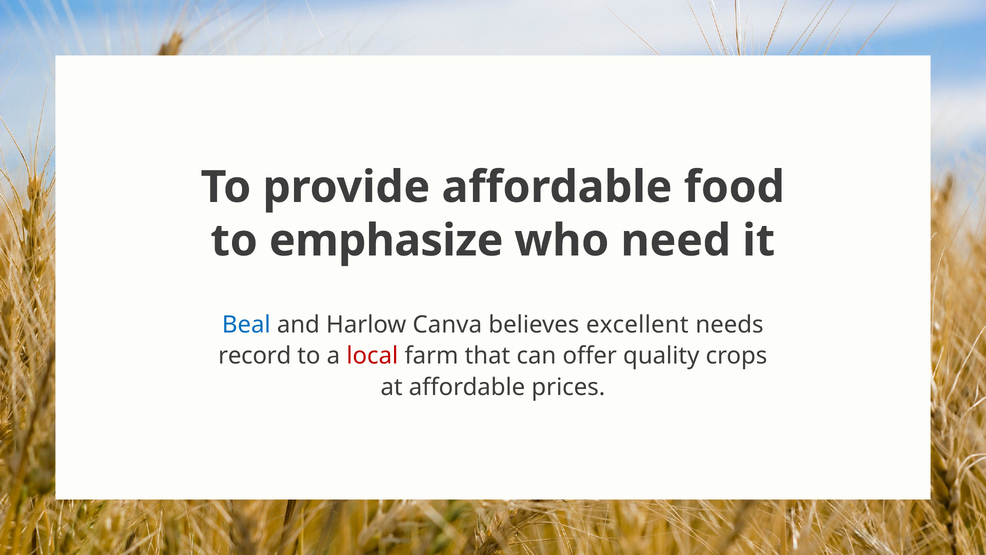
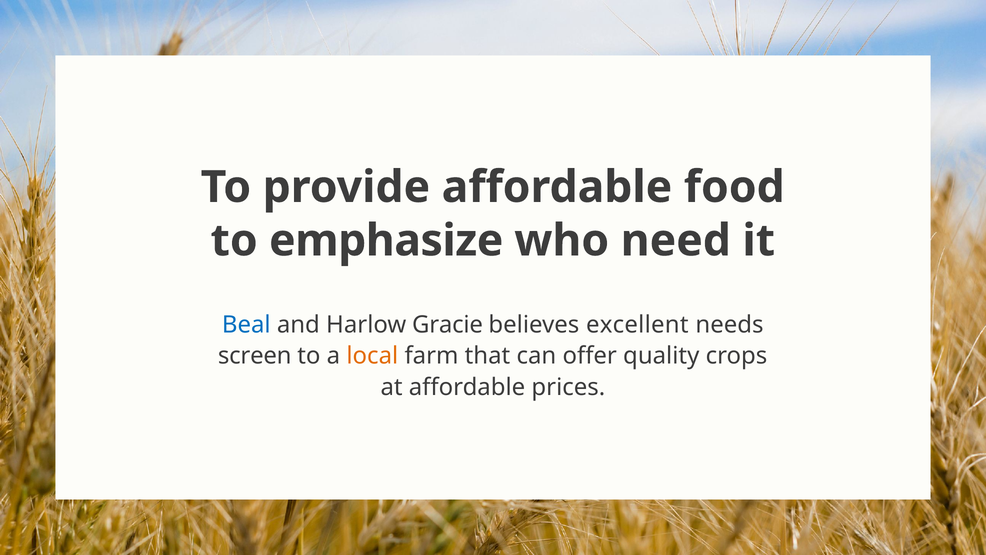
Canva: Canva -> Gracie
record: record -> screen
local colour: red -> orange
